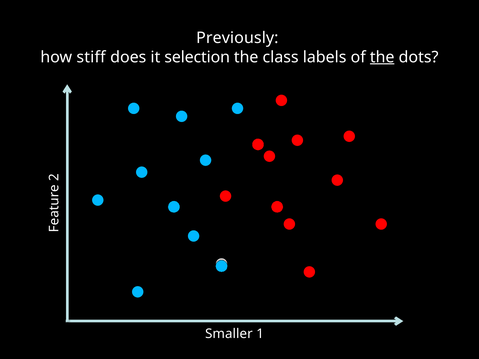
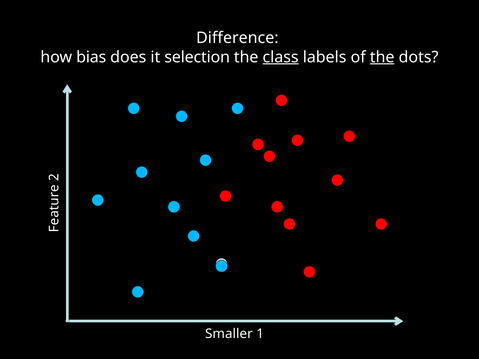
Previously: Previously -> Difference
stiff: stiff -> bias
class underline: none -> present
